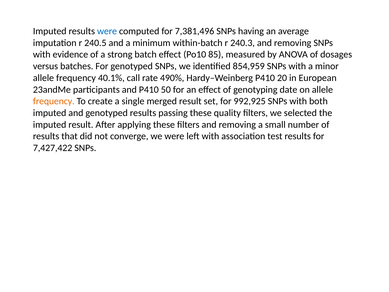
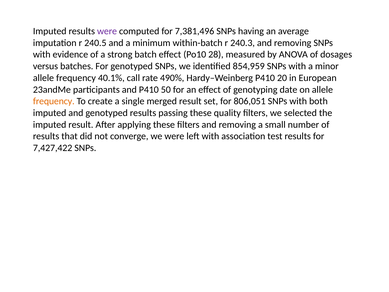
were at (107, 31) colour: blue -> purple
85: 85 -> 28
992,925: 992,925 -> 806,051
